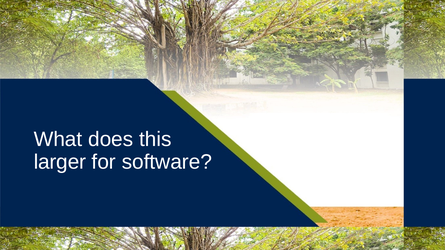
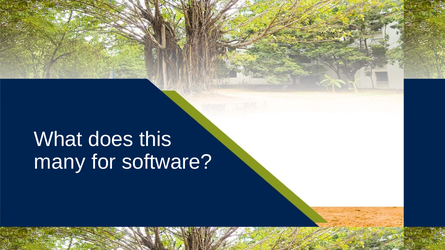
larger: larger -> many
